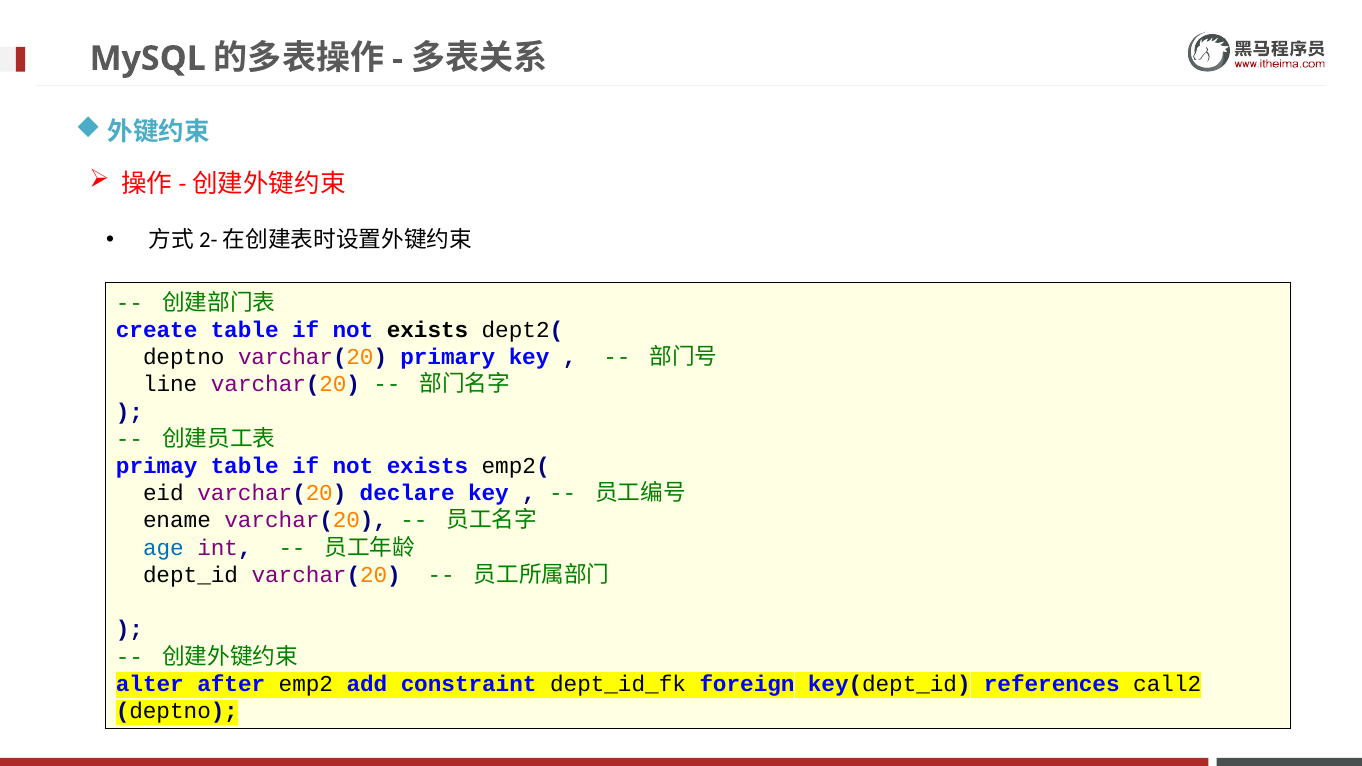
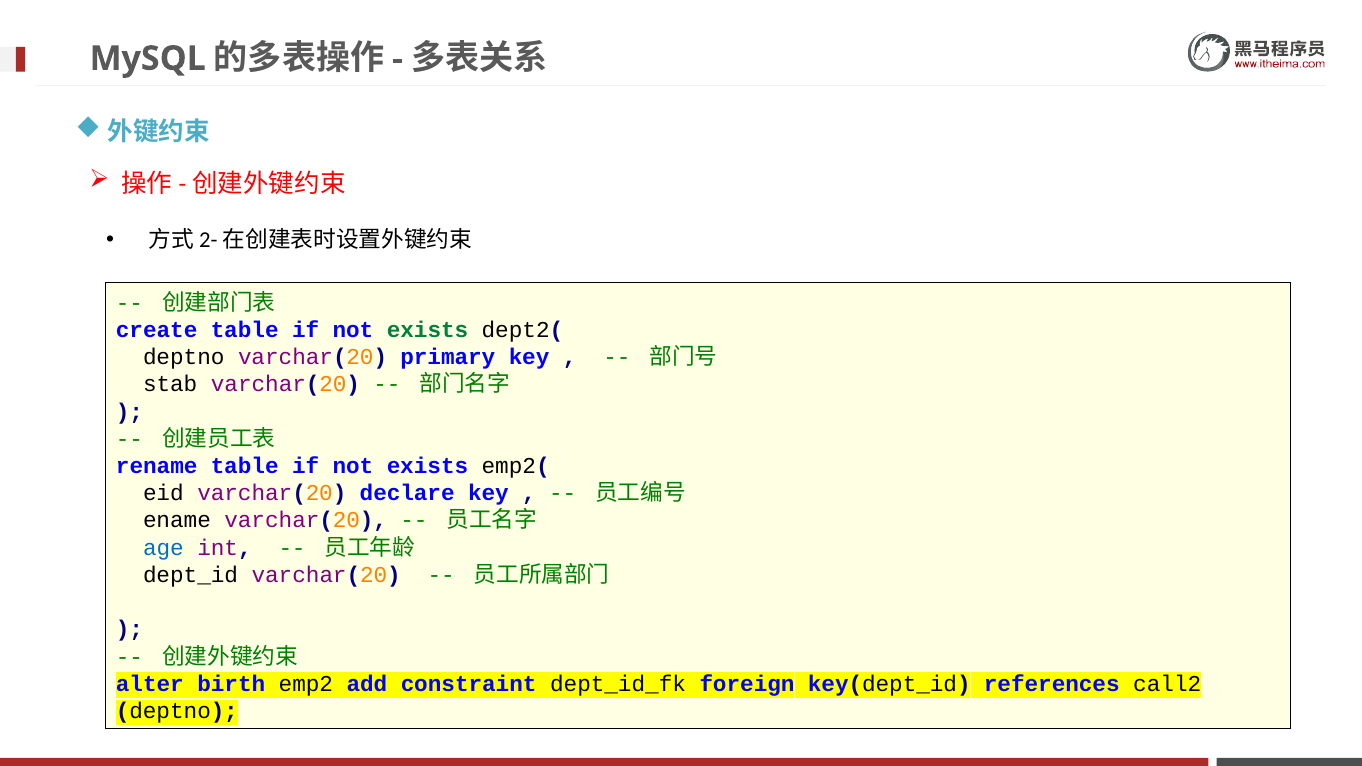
exists at (428, 330) colour: black -> green
line: line -> stab
primay: primay -> rename
after: after -> birth
